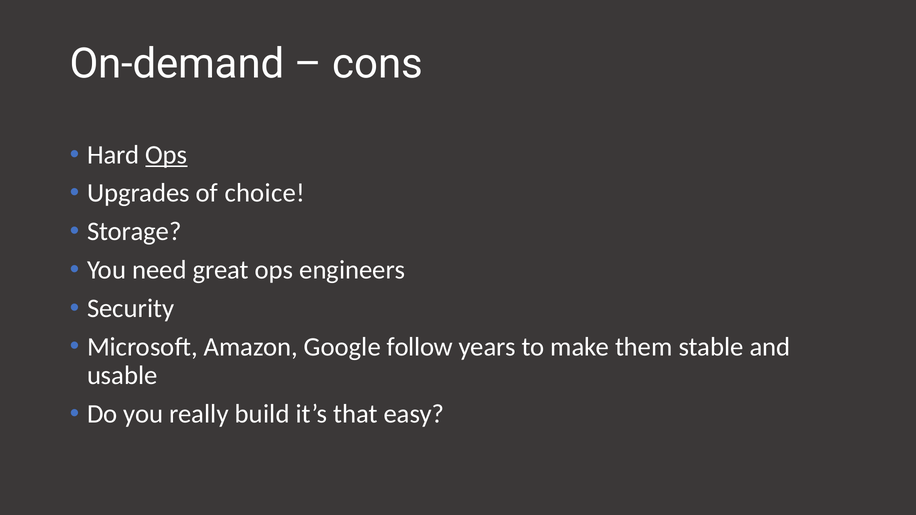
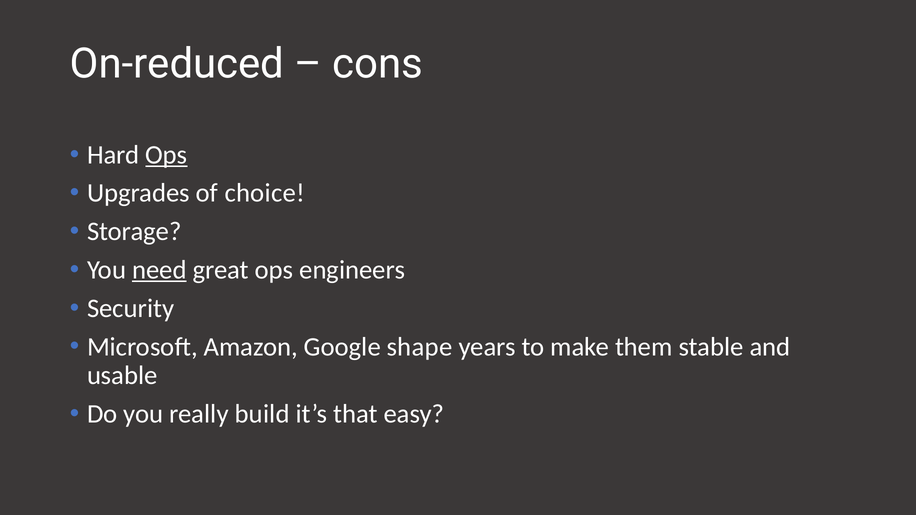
On-demand: On-demand -> On-reduced
need underline: none -> present
follow: follow -> shape
